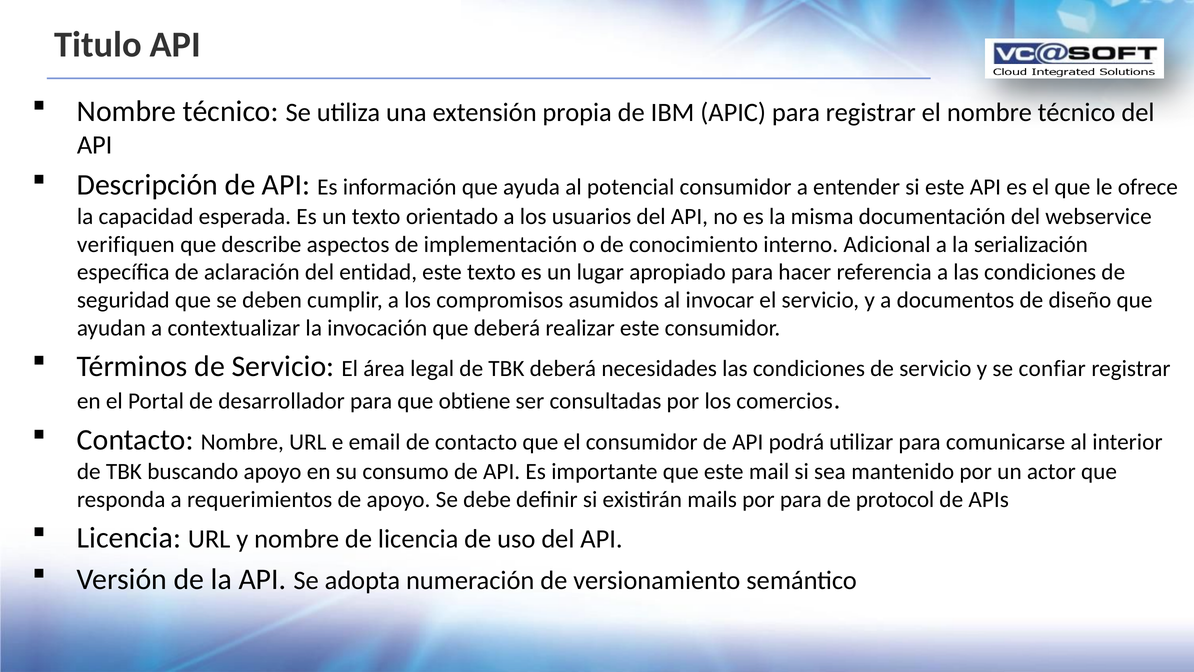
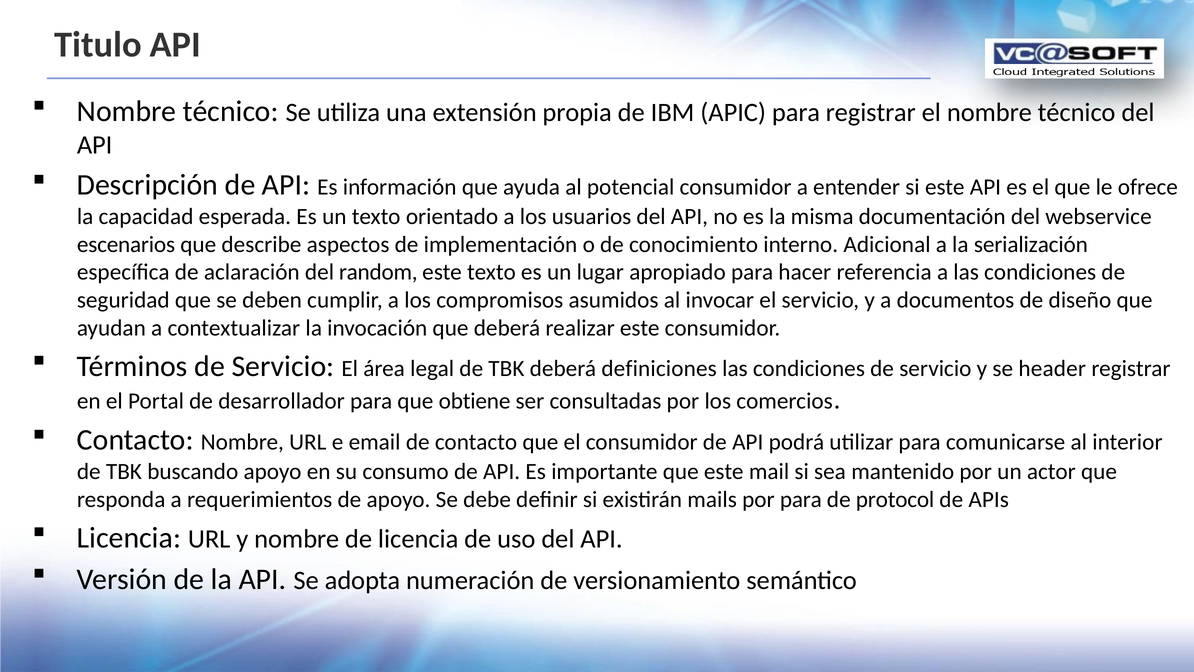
verifiquen: verifiquen -> escenarios
entidad: entidad -> random
necesidades: necesidades -> definiciones
confiar: confiar -> header
